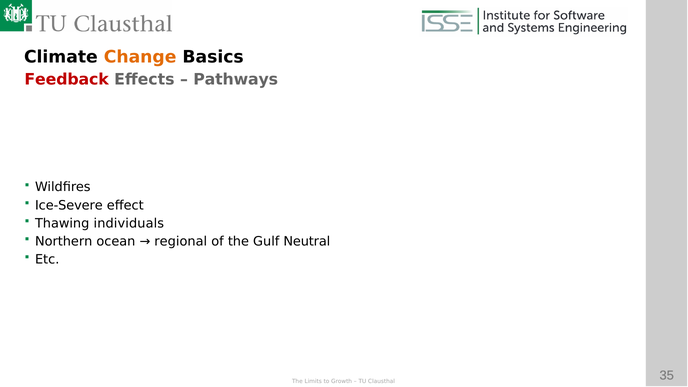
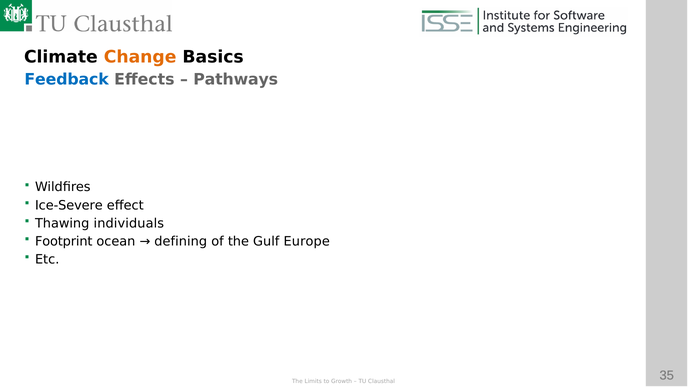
Feedback colour: red -> blue
Northern: Northern -> Footprint
regional: regional -> defining
Neutral: Neutral -> Europe
